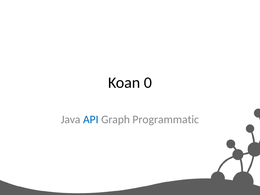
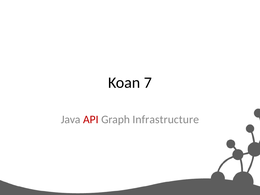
0: 0 -> 7
API colour: blue -> red
Programmatic: Programmatic -> Infrastructure
